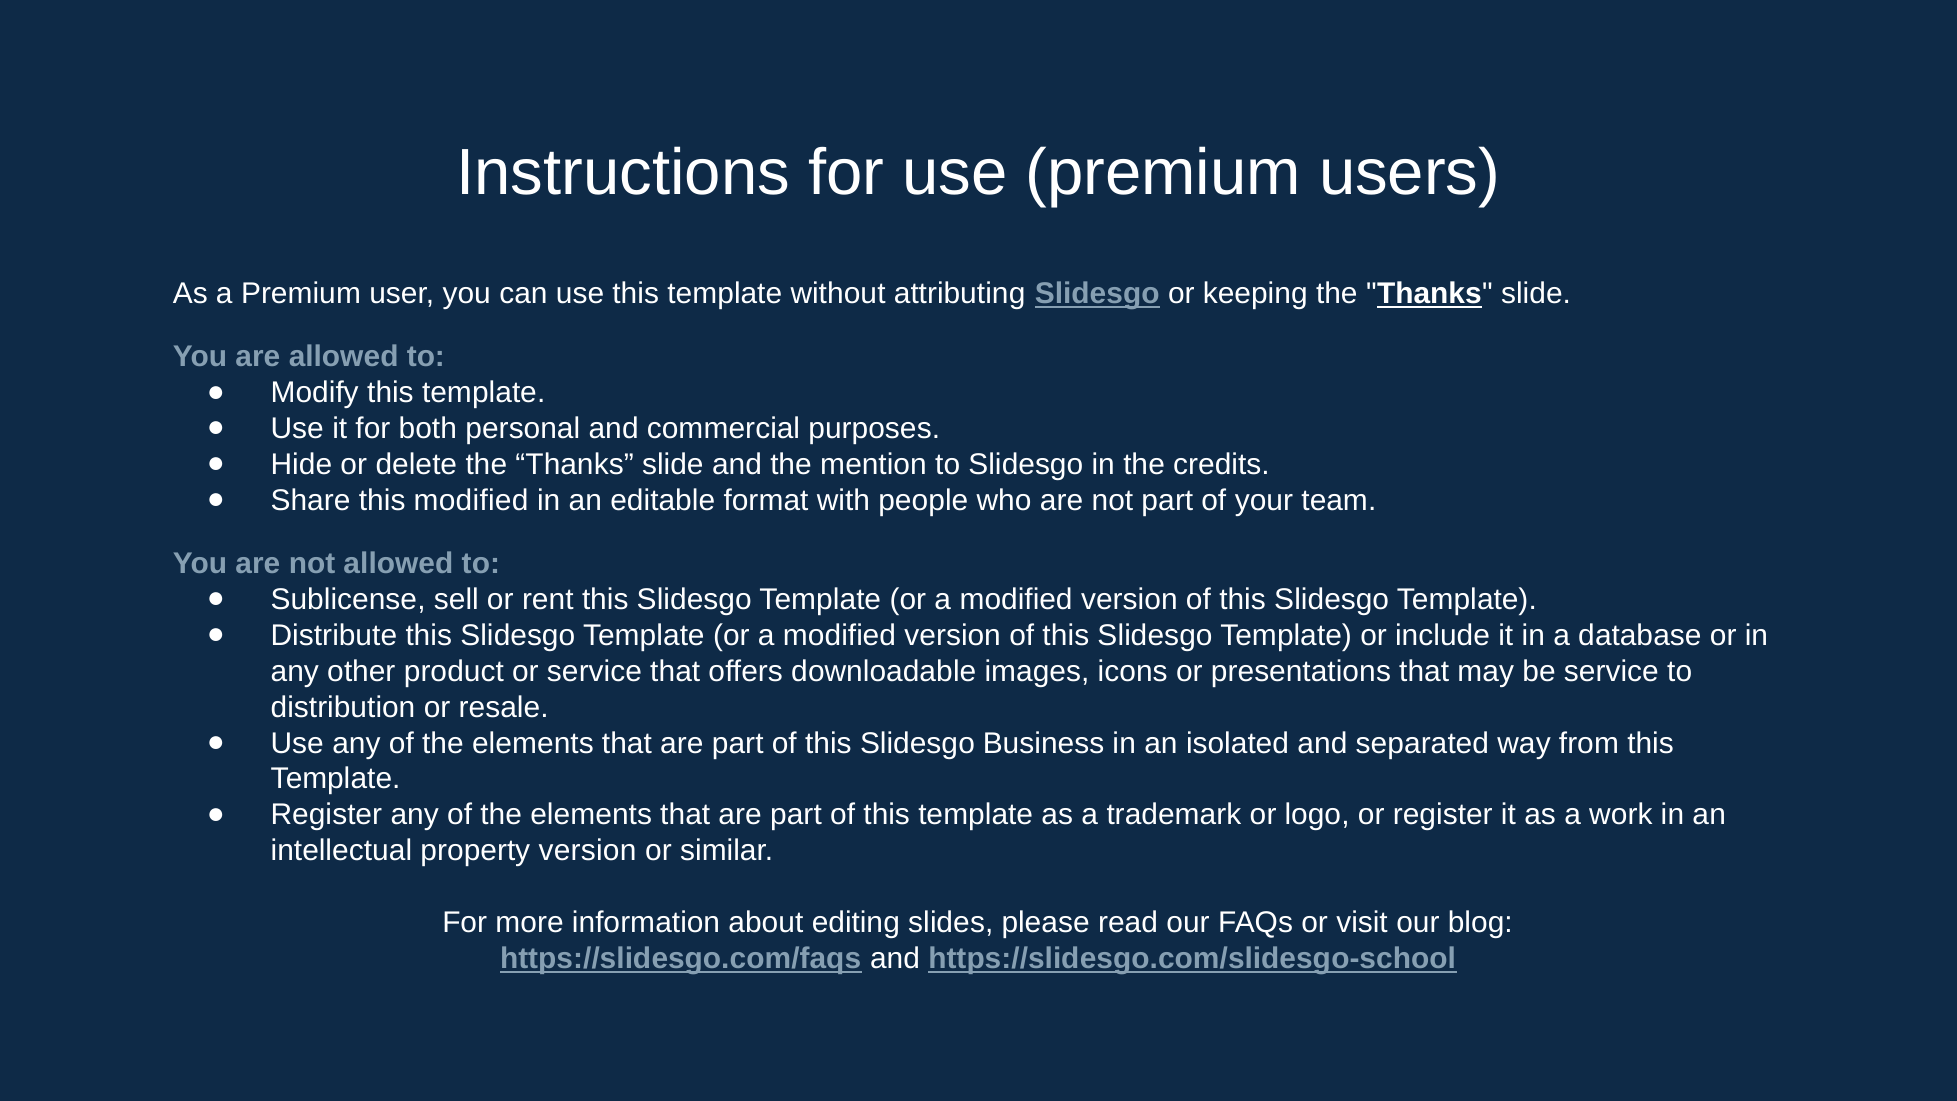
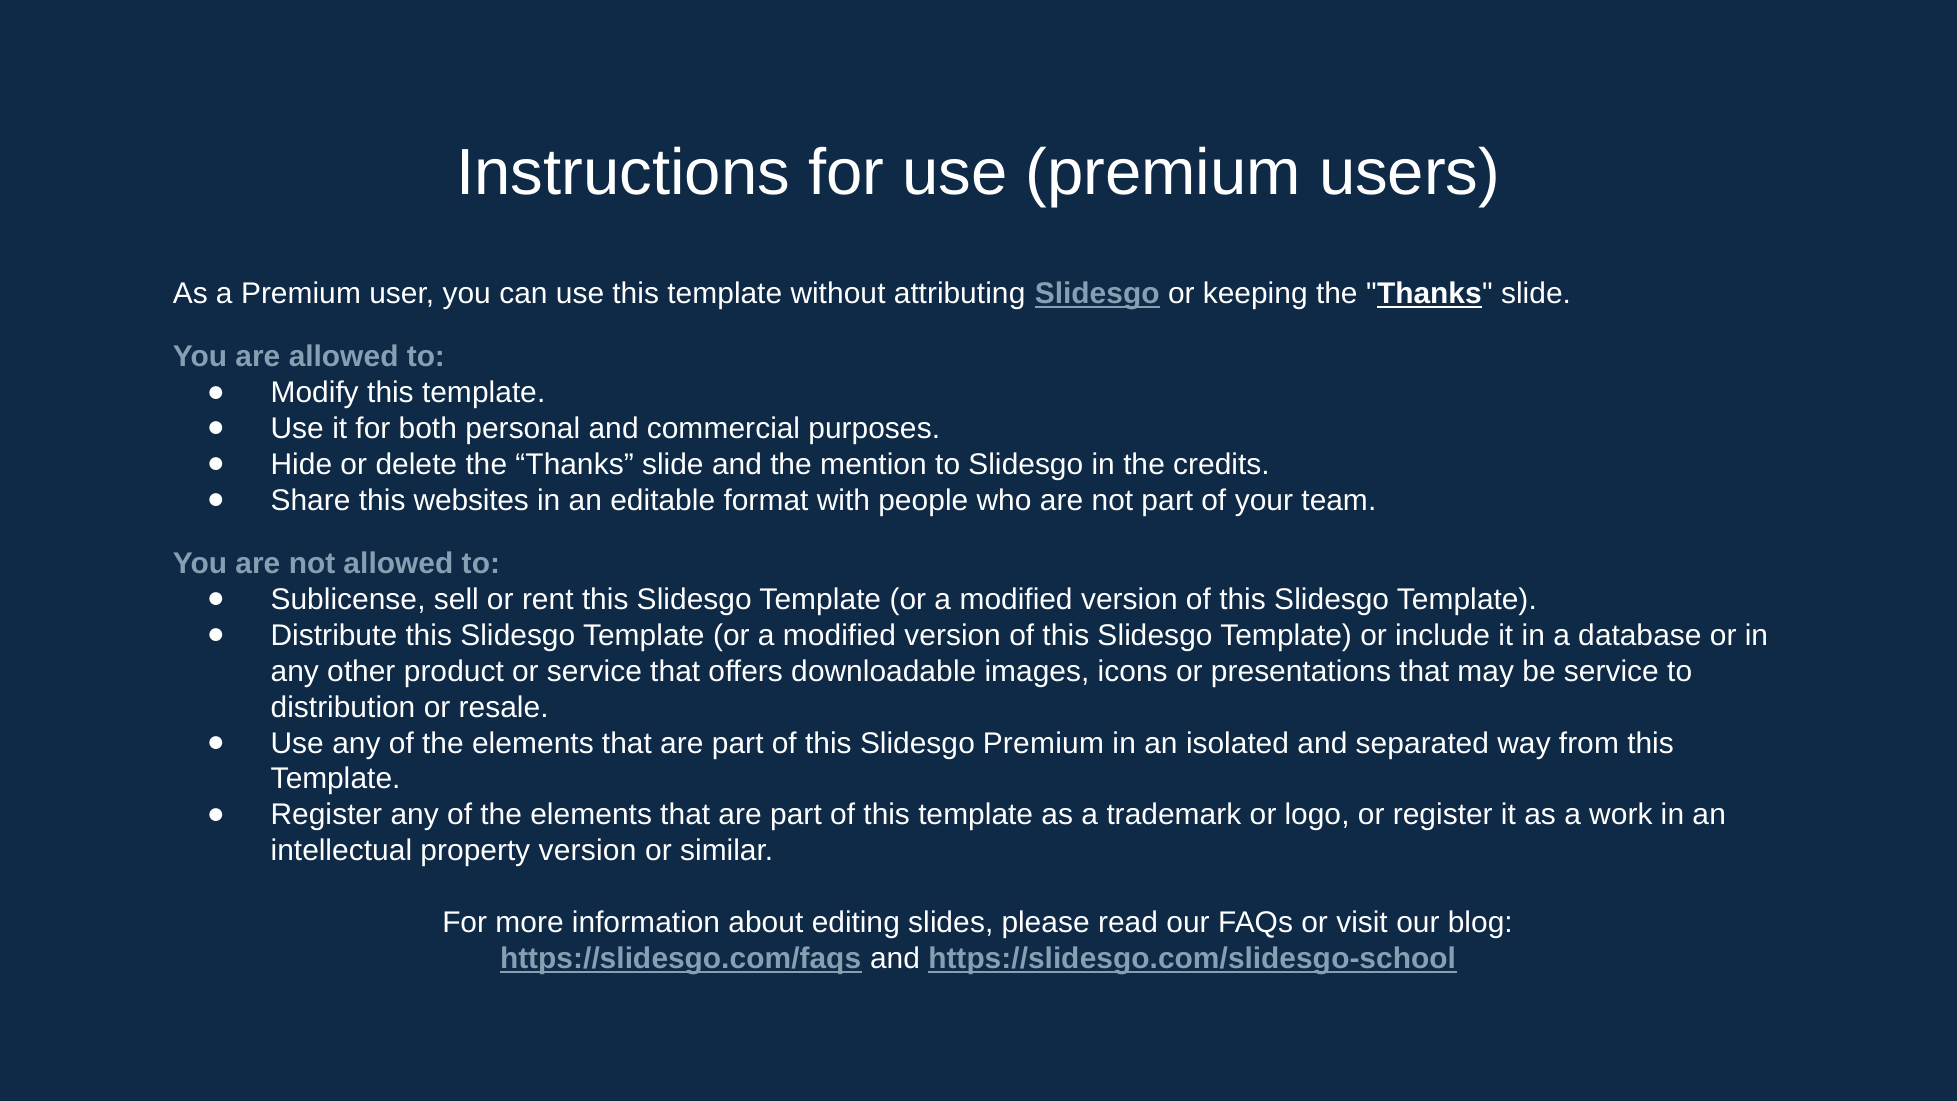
this modified: modified -> websites
Slidesgo Business: Business -> Premium
